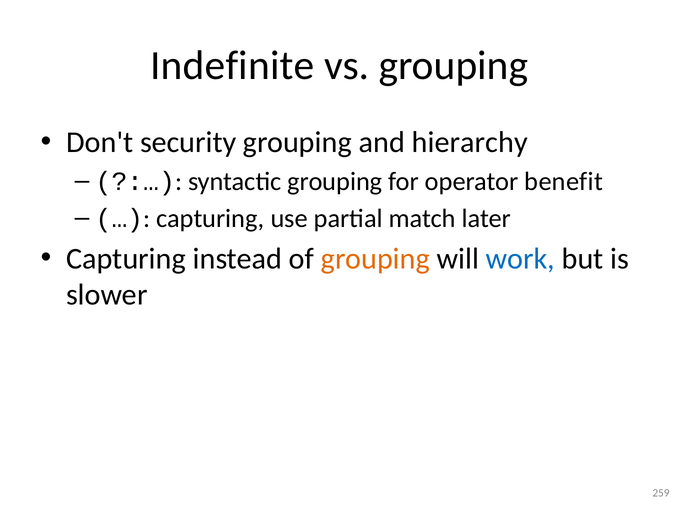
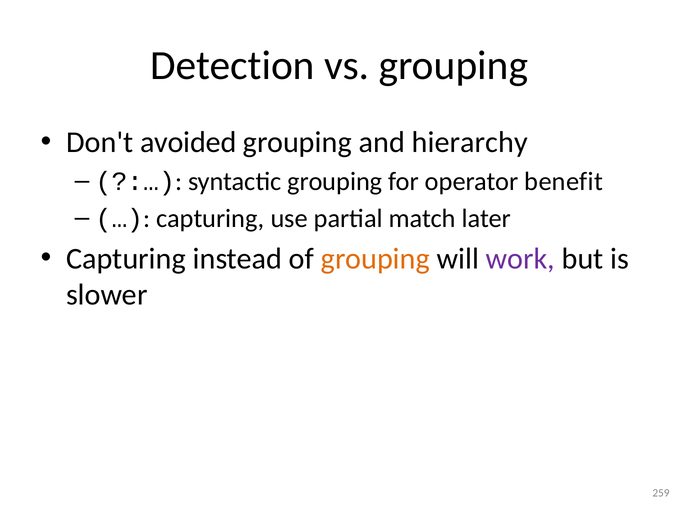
Indefinite: Indefinite -> Detection
security: security -> avoided
work colour: blue -> purple
